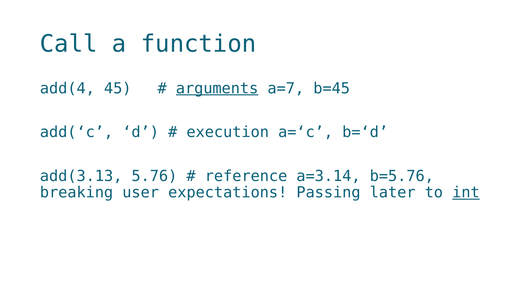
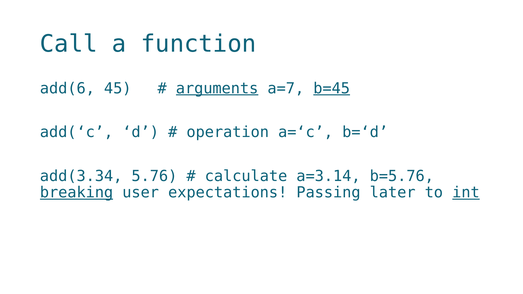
add(4: add(4 -> add(6
b=45 underline: none -> present
execution: execution -> operation
add(3.13: add(3.13 -> add(3.34
reference: reference -> calculate
breaking underline: none -> present
